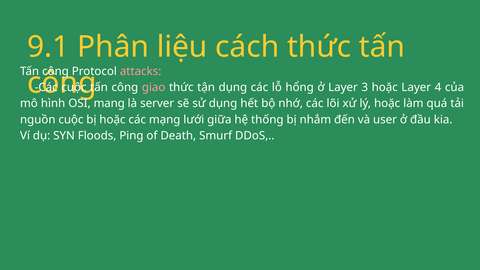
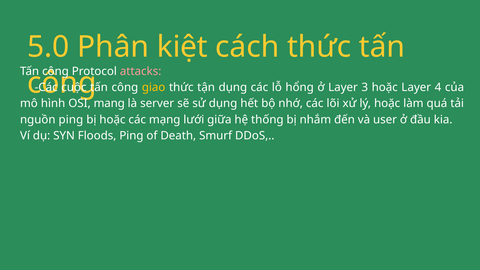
9.1: 9.1 -> 5.0
liệu: liệu -> kiệt
giao colour: pink -> yellow
nguồn cuộc: cuộc -> ping
